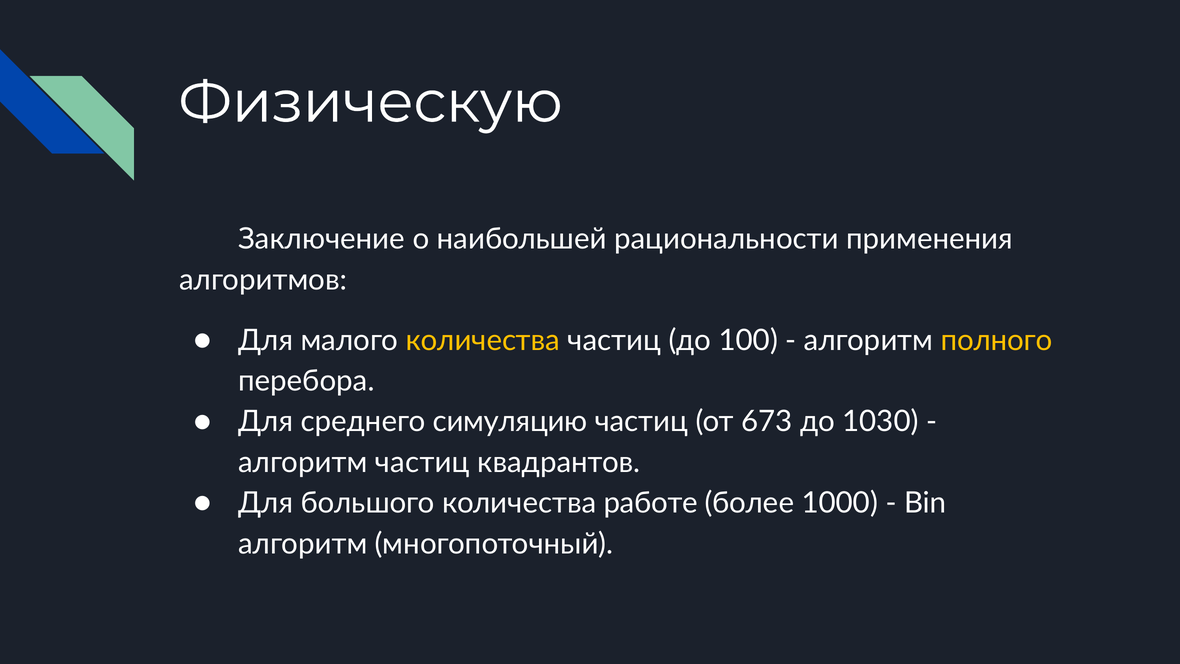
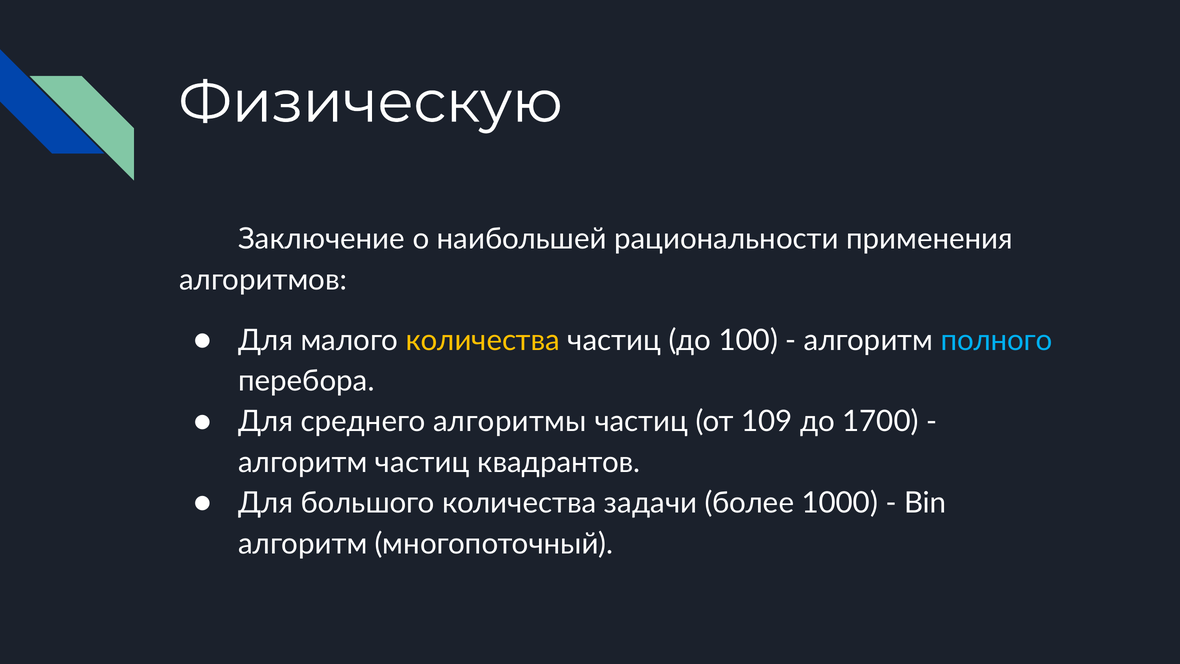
полного colour: yellow -> light blue
симуляцию: симуляцию -> алгоритмы
673: 673 -> 109
1030: 1030 -> 1700
работе: работе -> задачи
